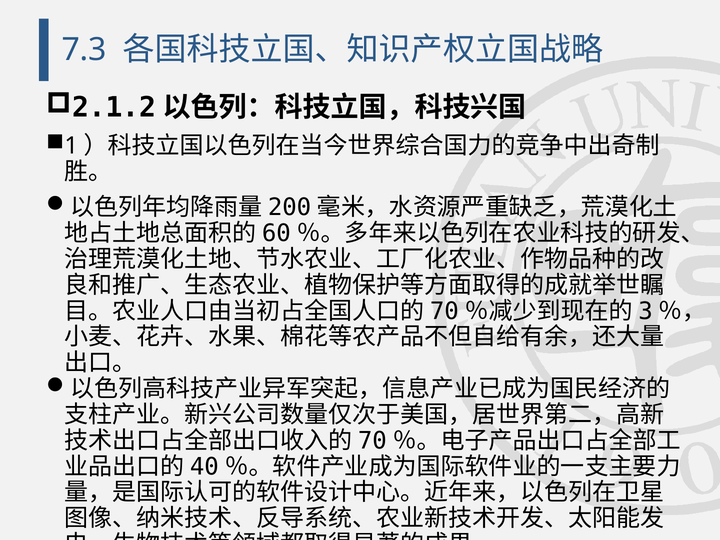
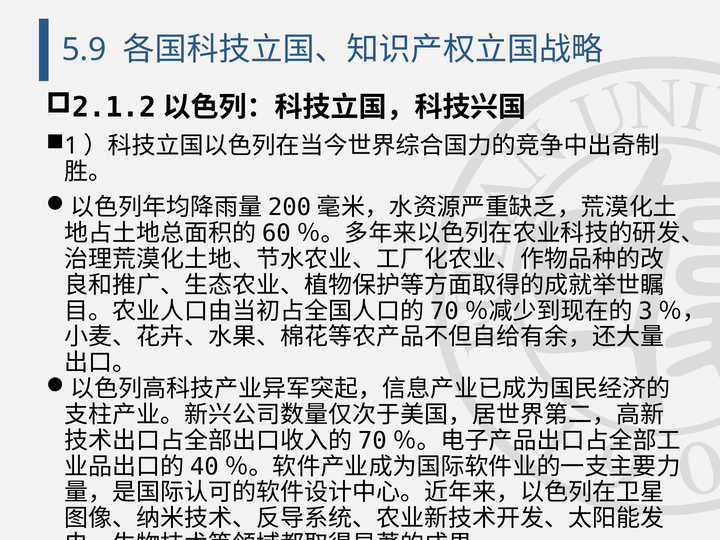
7.3: 7.3 -> 5.9
